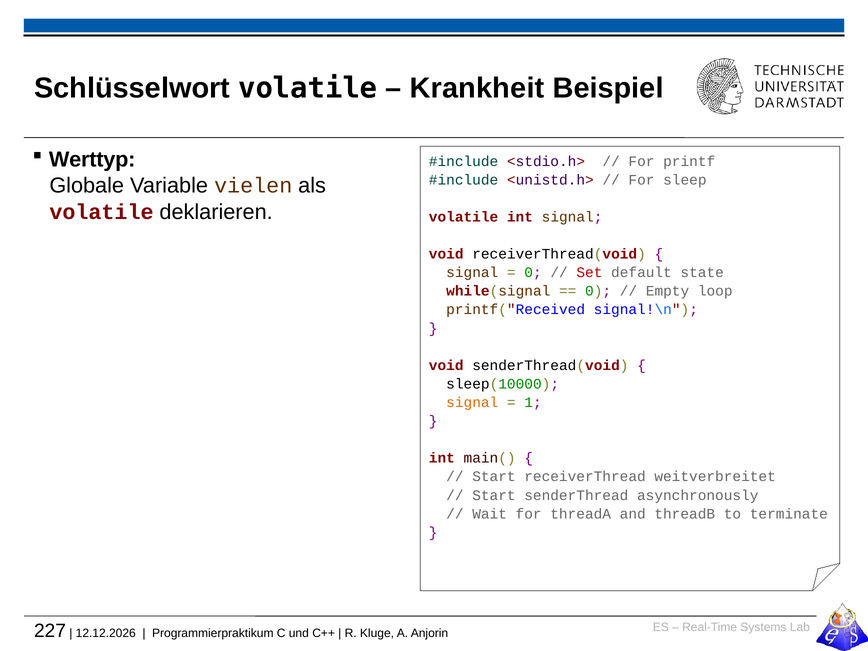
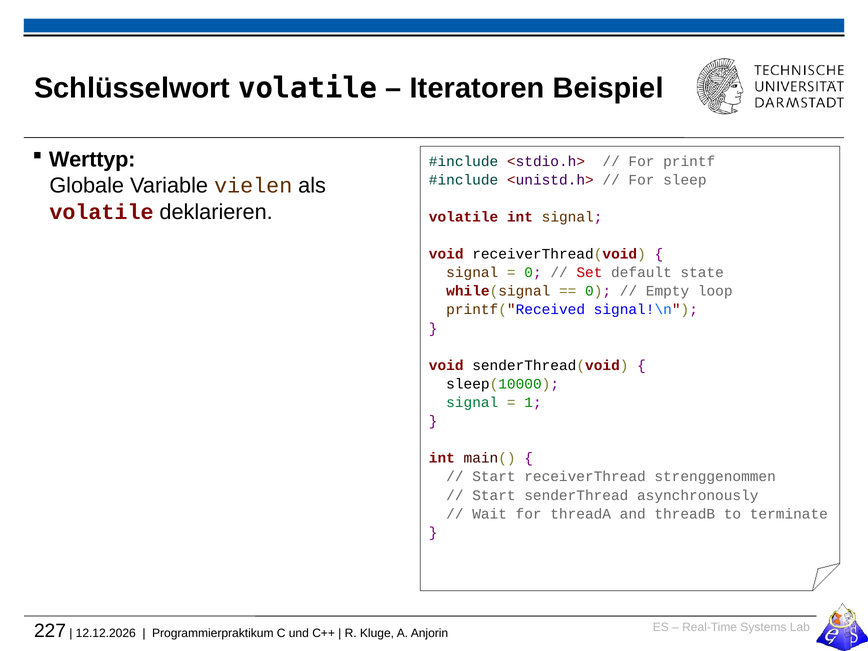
Krankheit: Krankheit -> Iteratoren
signal at (472, 402) colour: orange -> green
weitverbreitet: weitverbreitet -> strenggenommen
